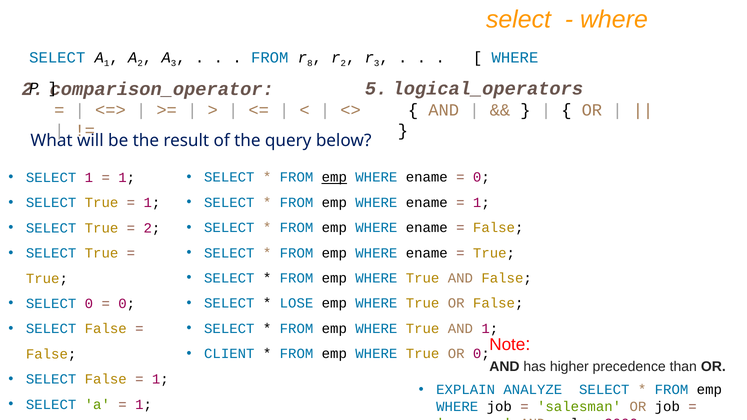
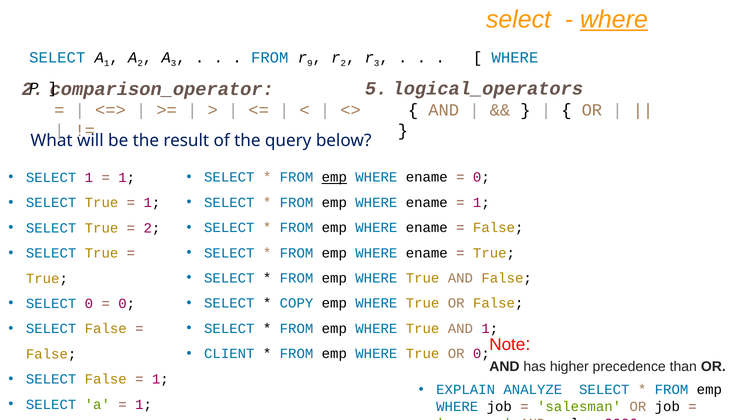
where at (614, 19) underline: none -> present
8: 8 -> 9
LOSE: LOSE -> COPY
